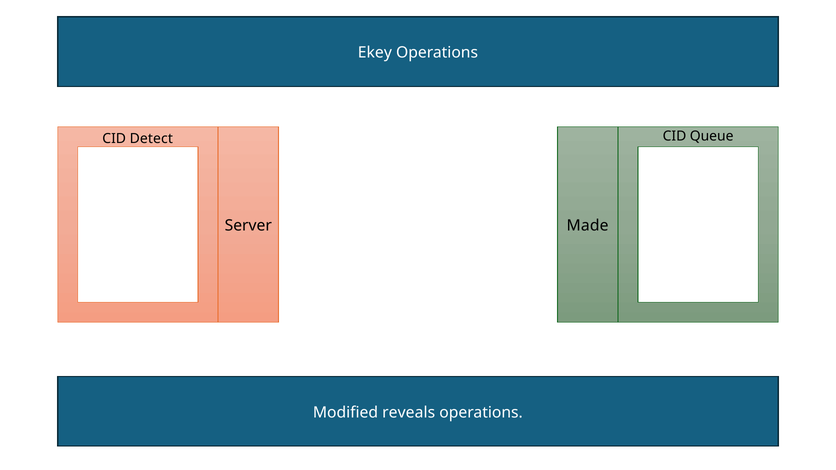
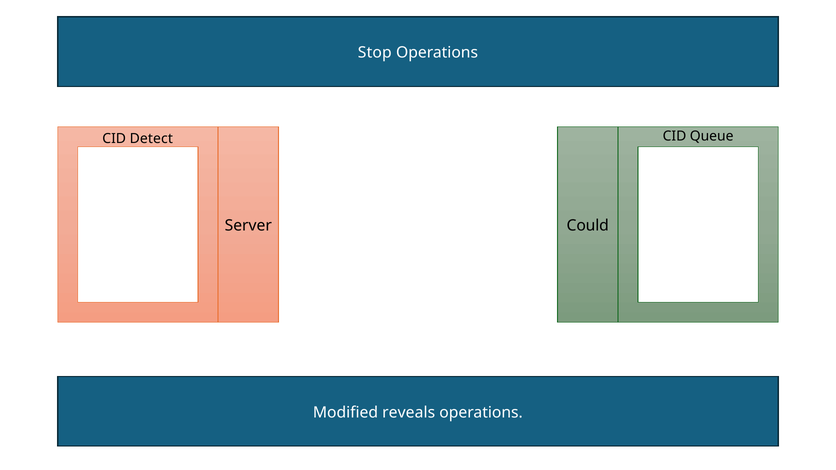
Ekey: Ekey -> Stop
Made: Made -> Could
